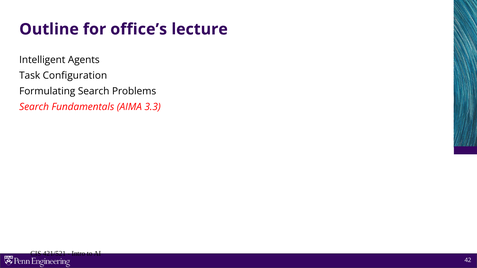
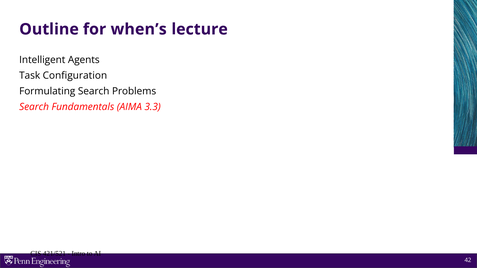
office’s: office’s -> when’s
